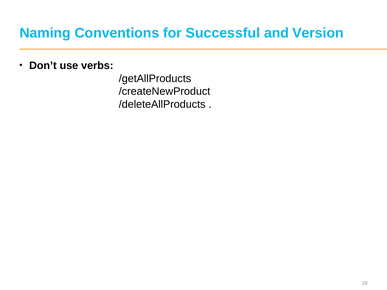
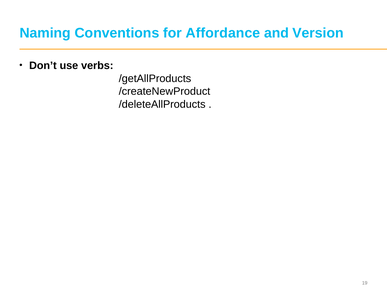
Successful: Successful -> Affordance
